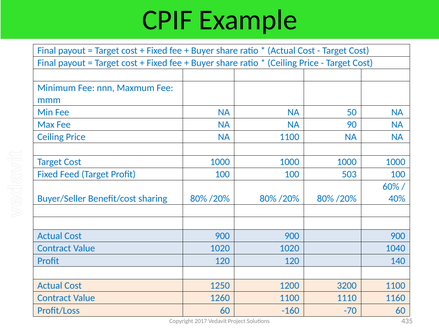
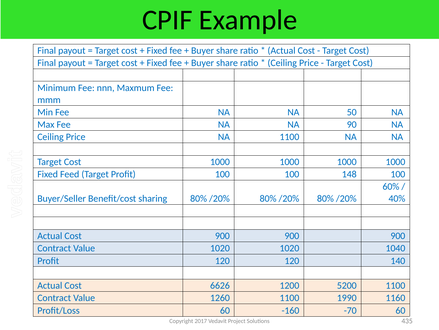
503: 503 -> 148
1250: 1250 -> 6626
3200: 3200 -> 5200
1110: 1110 -> 1990
